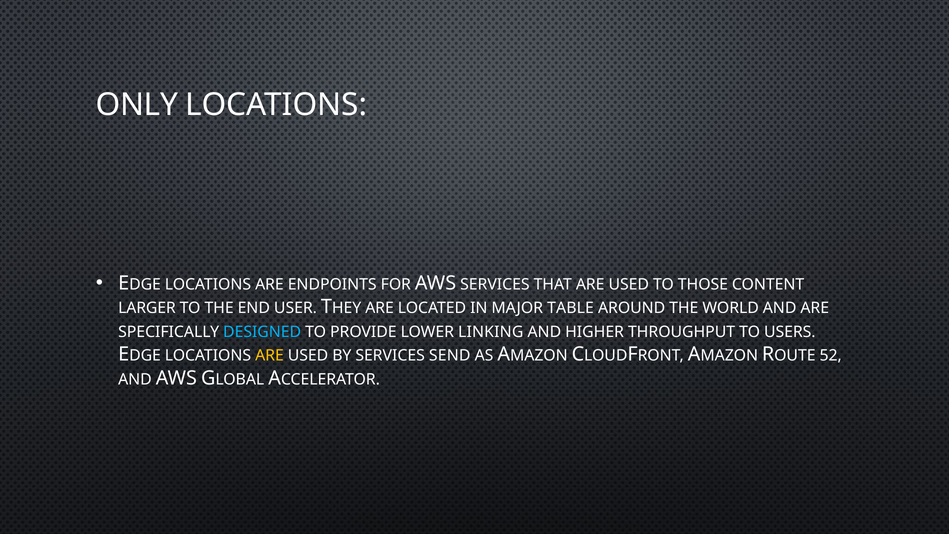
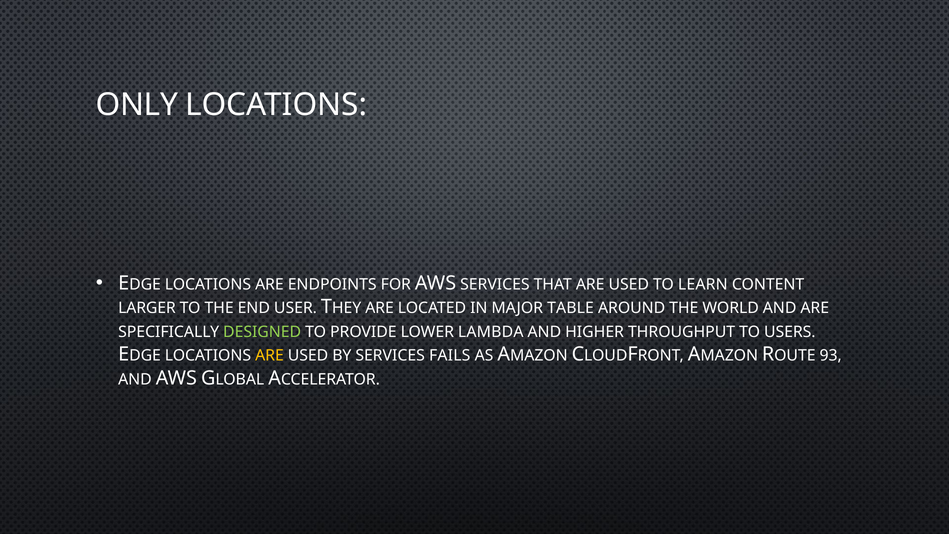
THOSE: THOSE -> LEARN
DESIGNED colour: light blue -> light green
LINKING: LINKING -> LAMBDA
SEND: SEND -> FAILS
52: 52 -> 93
